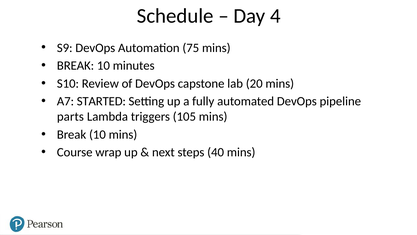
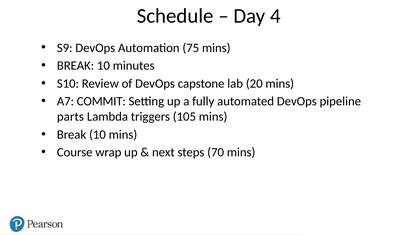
STARTED: STARTED -> COMMIT
40: 40 -> 70
